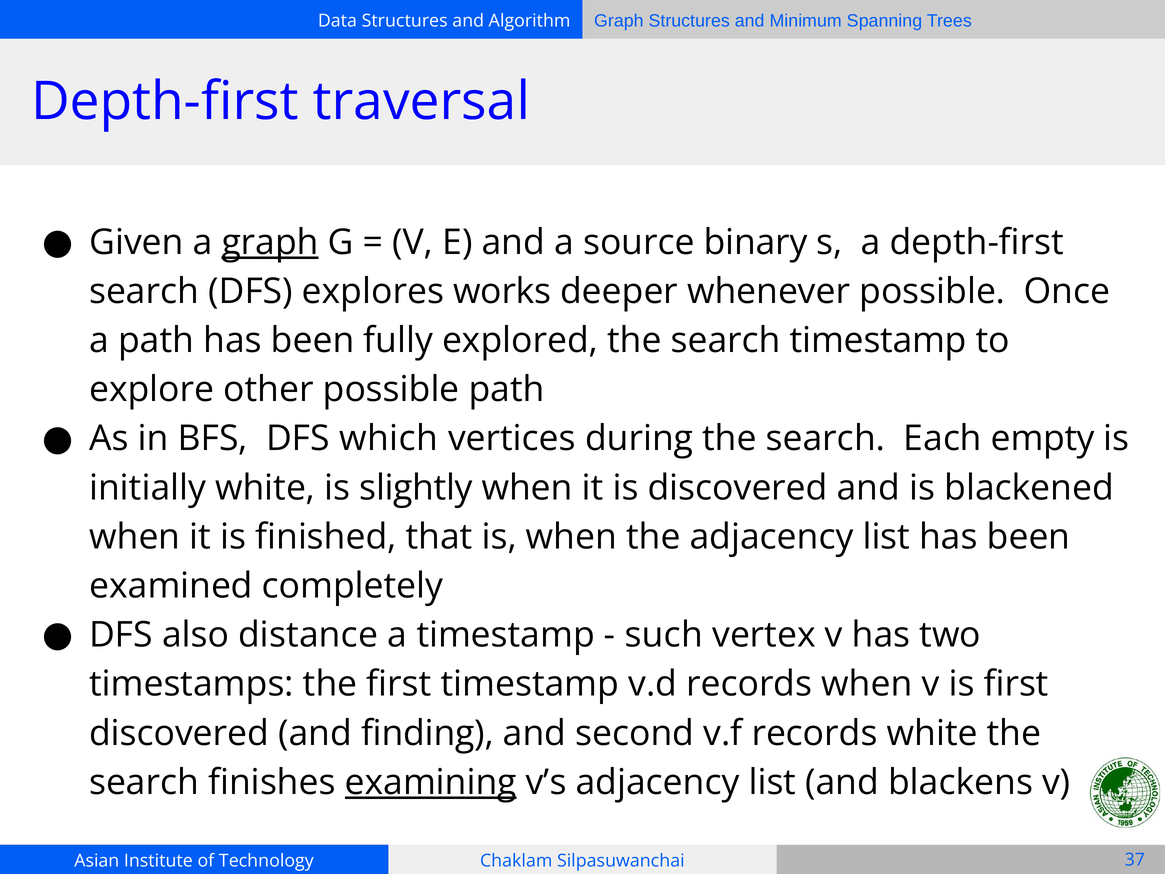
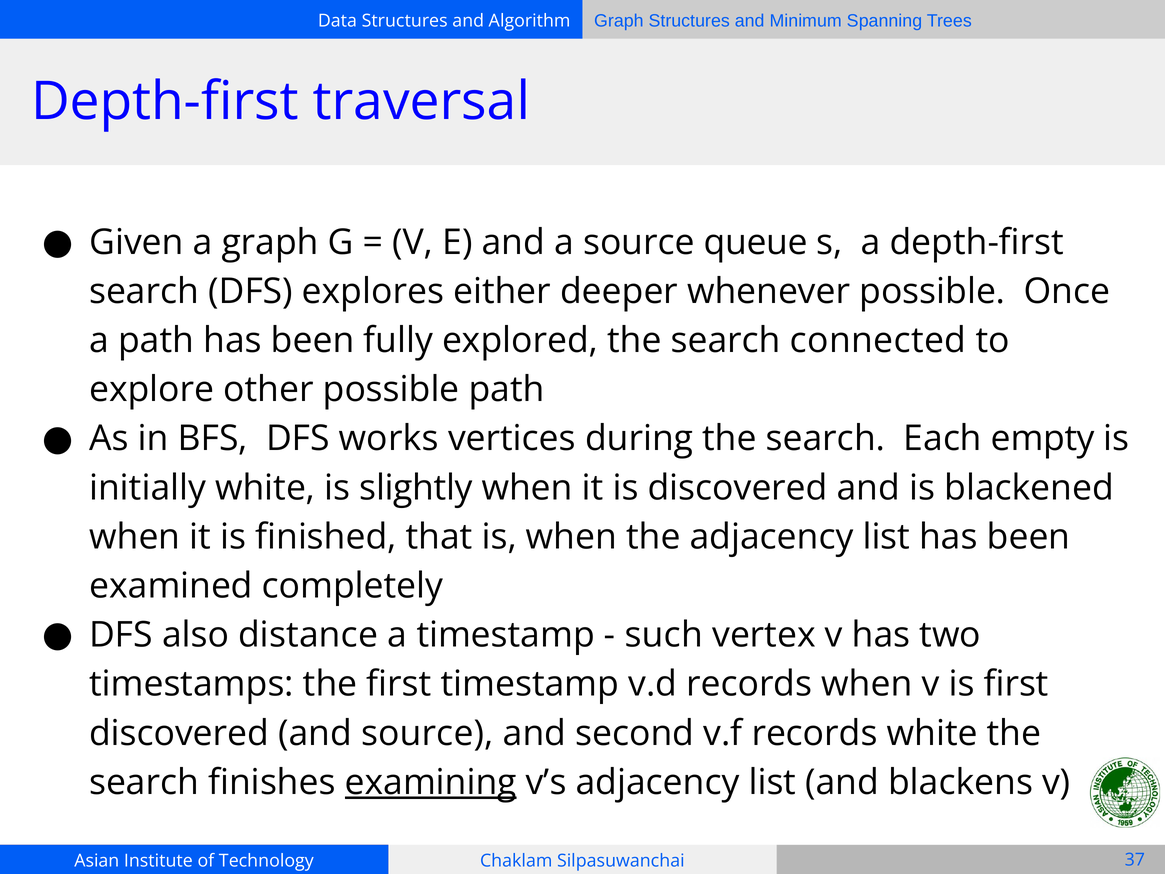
graph at (270, 242) underline: present -> none
binary: binary -> queue
works: works -> either
search timestamp: timestamp -> connected
which: which -> works
and finding: finding -> source
